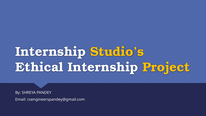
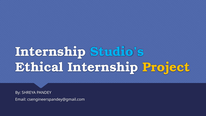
Studio’s colour: yellow -> light blue
